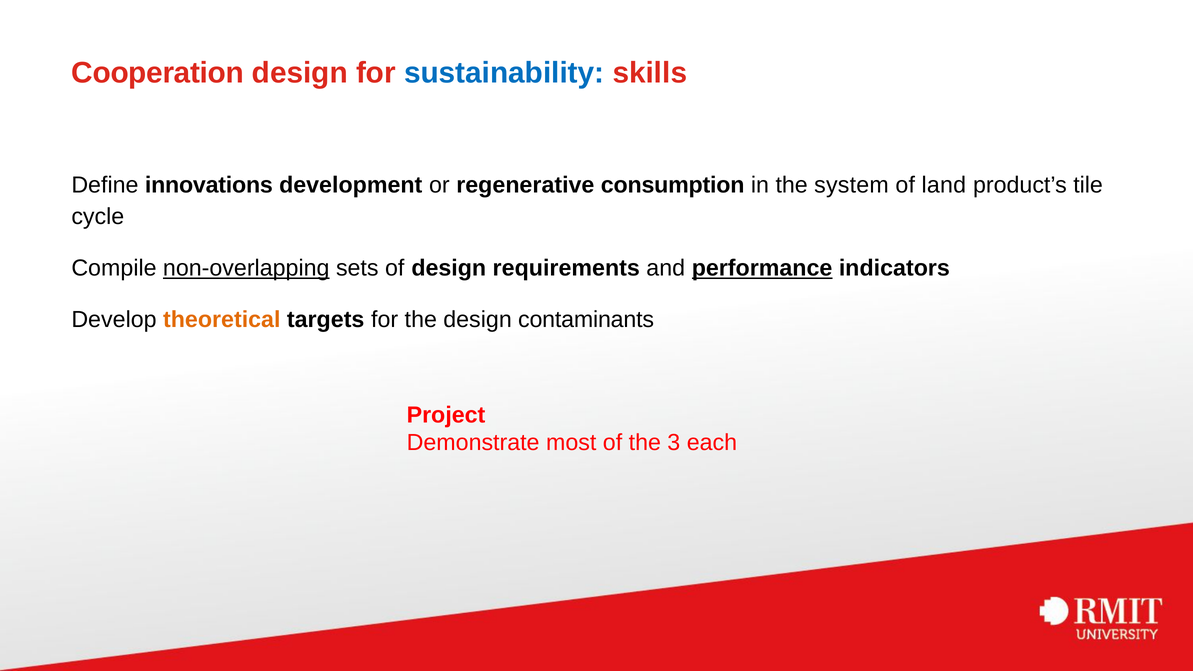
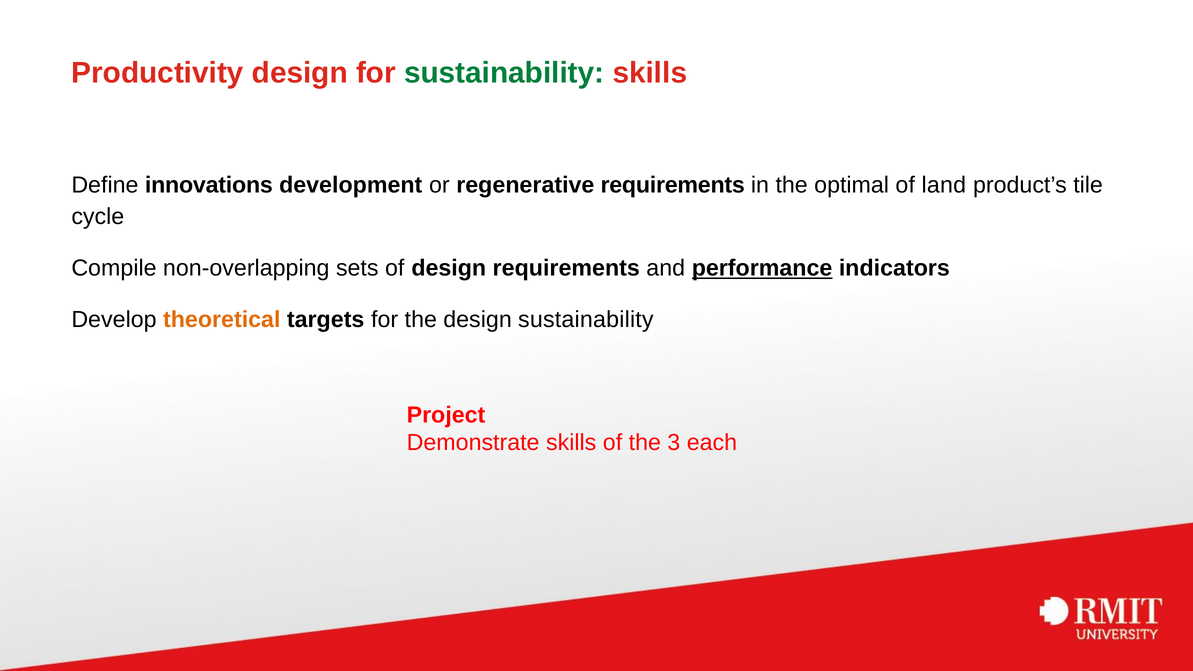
Cooperation: Cooperation -> Productivity
sustainability at (504, 73) colour: blue -> green
regenerative consumption: consumption -> requirements
system: system -> optimal
non-overlapping underline: present -> none
design contaminants: contaminants -> sustainability
Demonstrate most: most -> skills
